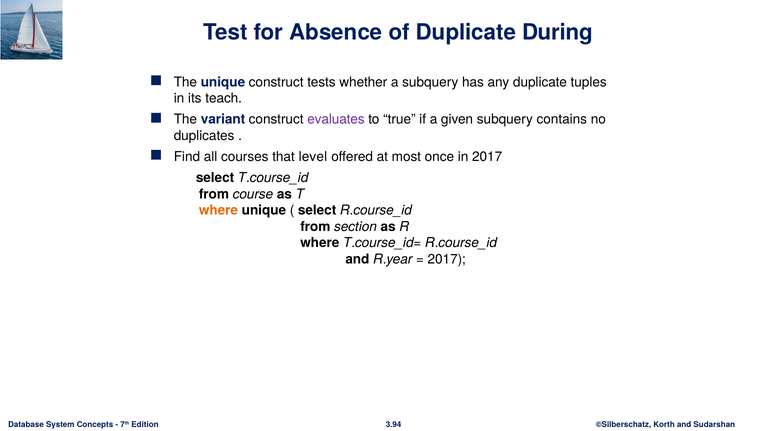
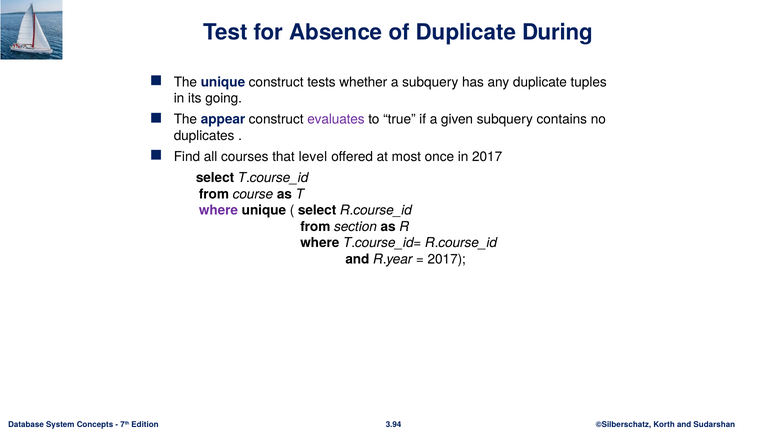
teach: teach -> going
variant: variant -> appear
where at (218, 210) colour: orange -> purple
